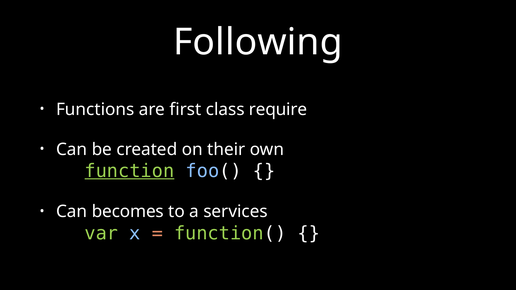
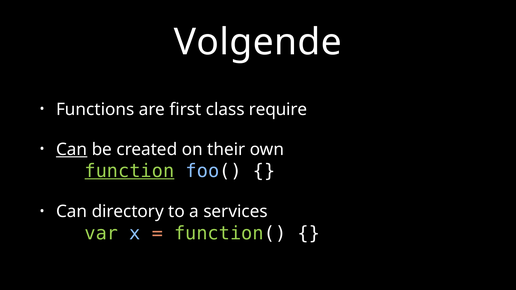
Following: Following -> Volgende
Can at (72, 149) underline: none -> present
becomes: becomes -> directory
